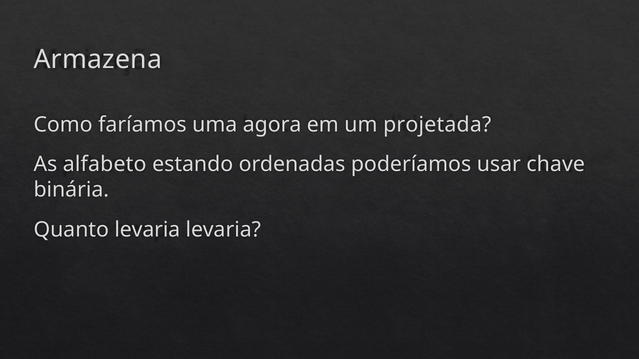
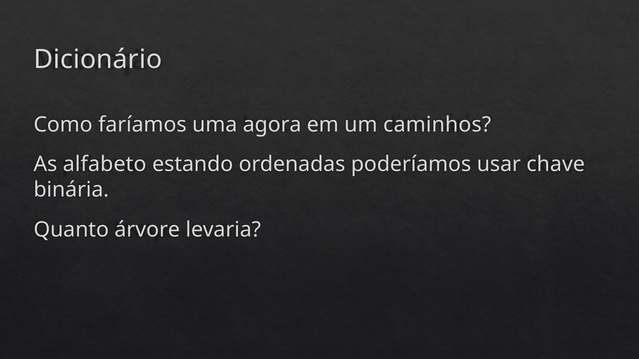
Armazena: Armazena -> Dicionário
projetada: projetada -> caminhos
Quanto levaria: levaria -> árvore
